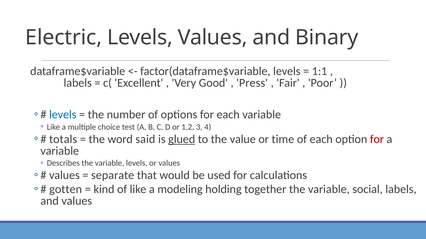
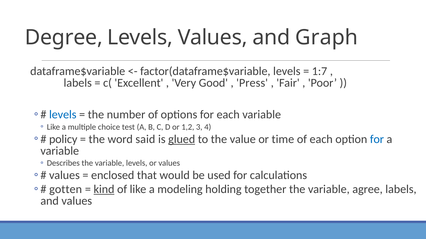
Electric: Electric -> Degree
Binary: Binary -> Graph
1:1: 1:1 -> 1:7
totals: totals -> policy
for at (377, 139) colour: red -> blue
separate: separate -> enclosed
kind underline: none -> present
social: social -> agree
